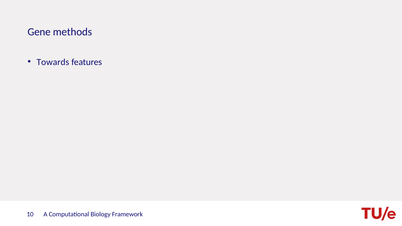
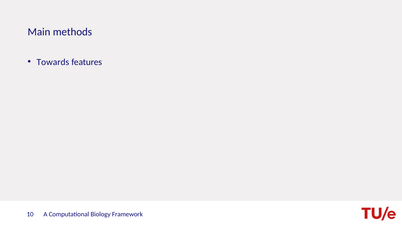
Gene: Gene -> Main
